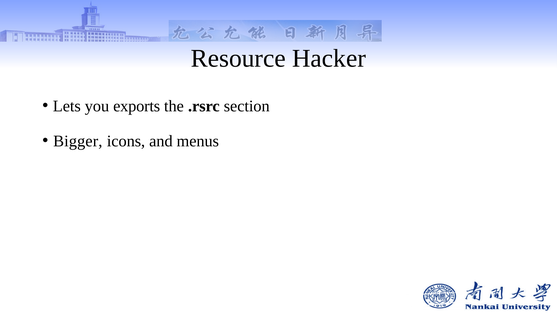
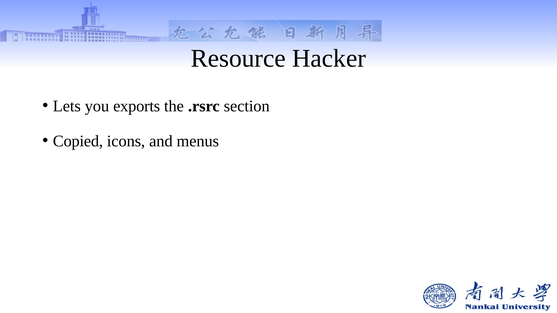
Bigger: Bigger -> Copied
